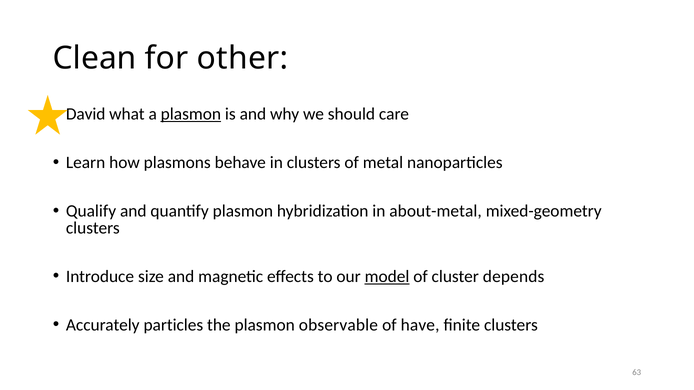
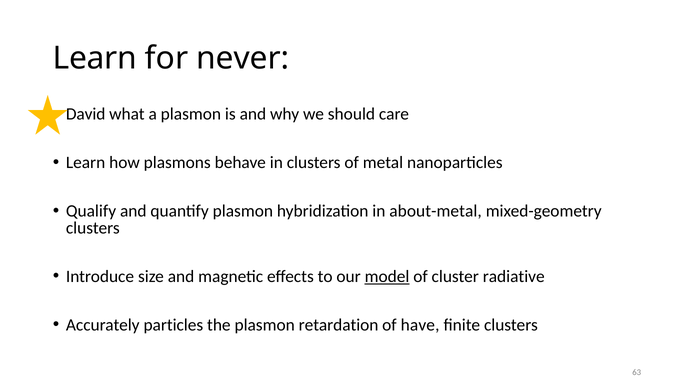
Clean at (95, 58): Clean -> Learn
other: other -> never
plasmon at (191, 114) underline: present -> none
depends: depends -> radiative
observable: observable -> retardation
